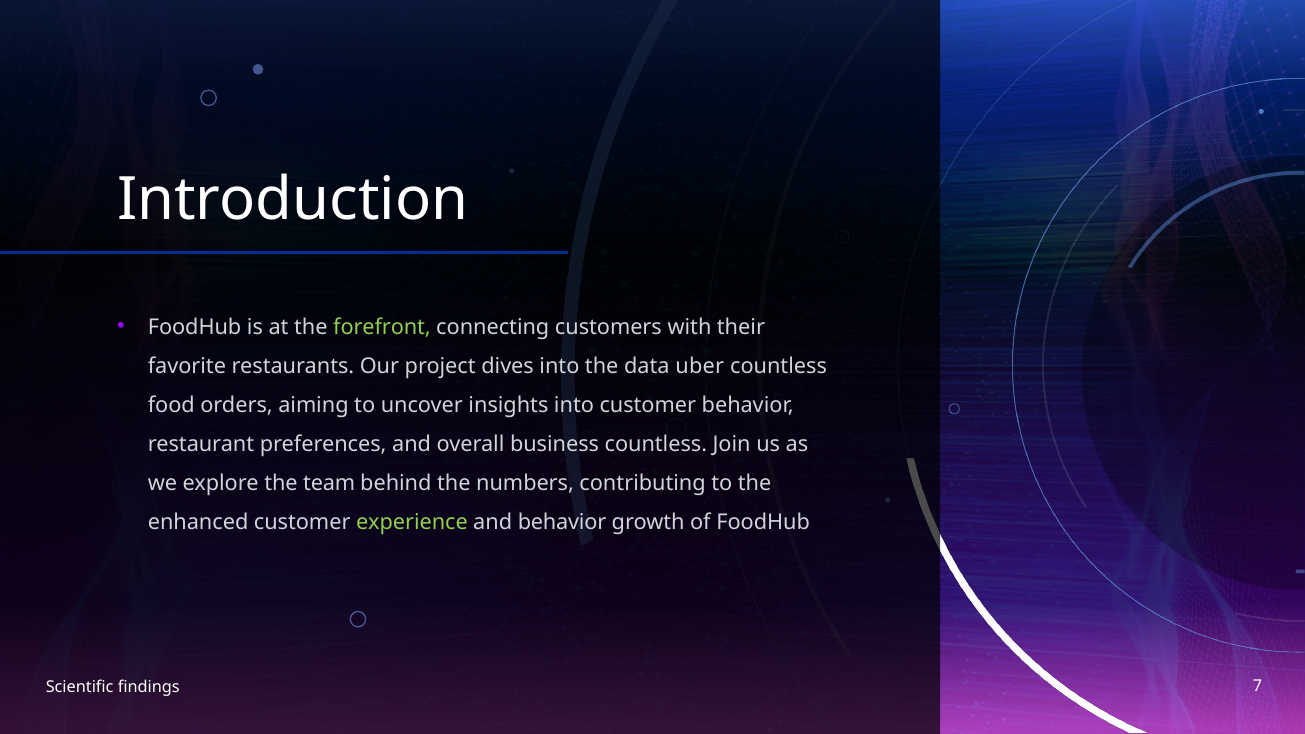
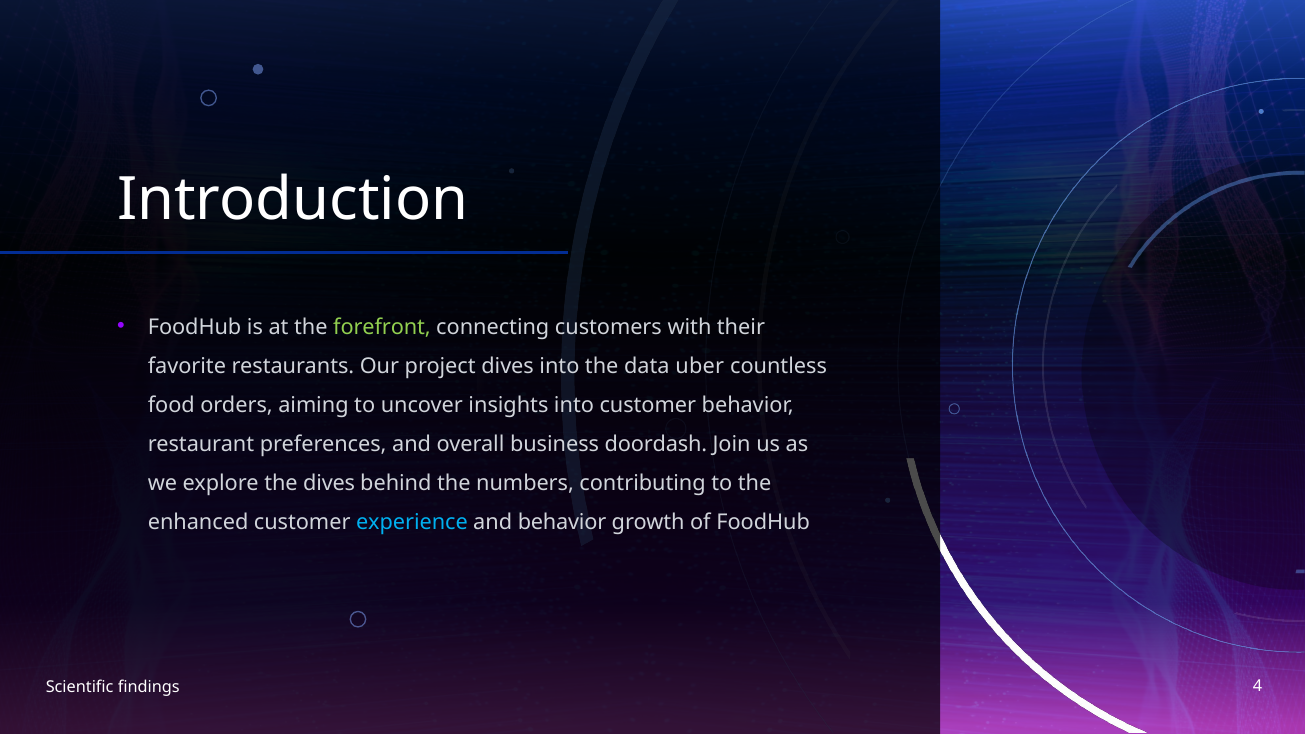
business countless: countless -> doordash
the team: team -> dives
experience colour: light green -> light blue
7: 7 -> 4
